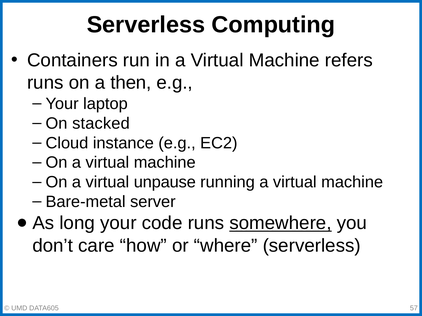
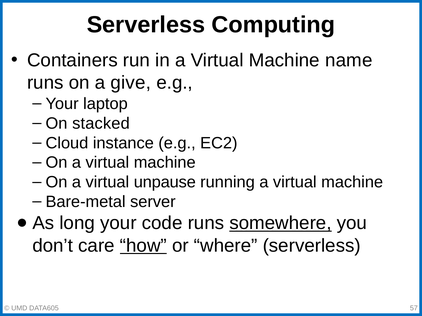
refers: refers -> name
then: then -> give
how underline: none -> present
